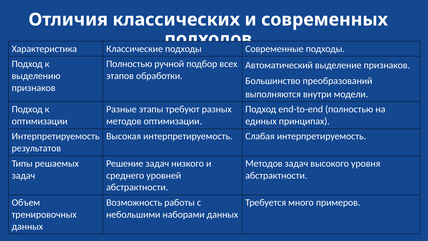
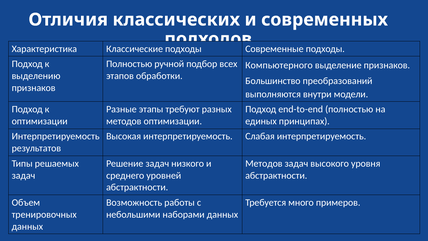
Автоматический: Автоматический -> Компьютерного
